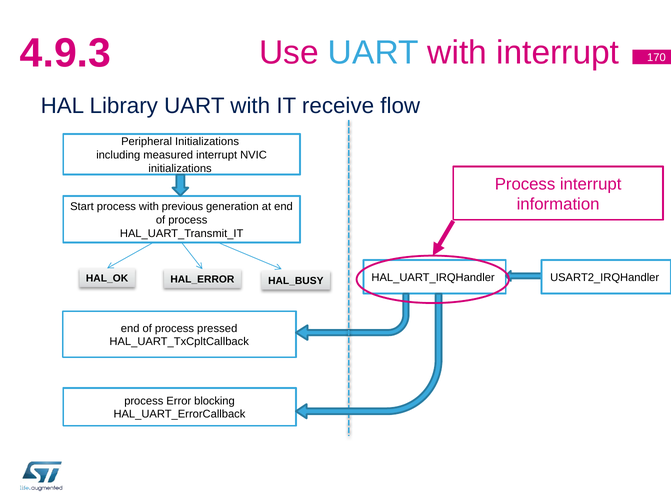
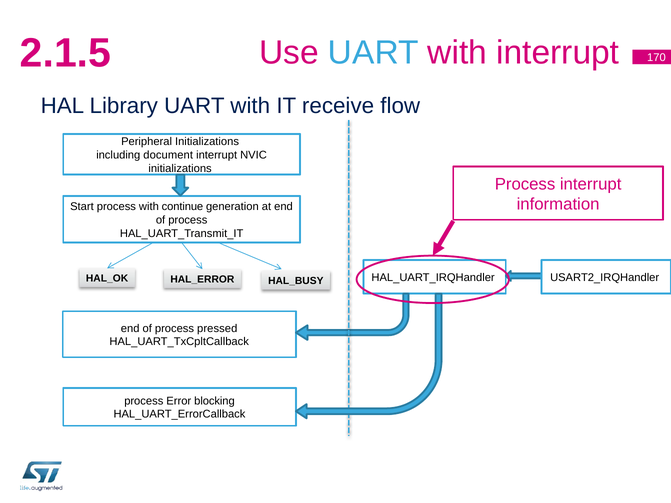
4.9.3: 4.9.3 -> 2.1.5
measured: measured -> document
previous: previous -> continue
